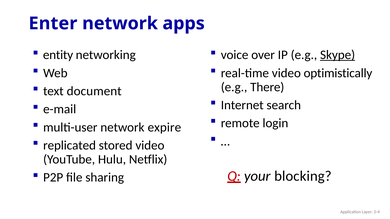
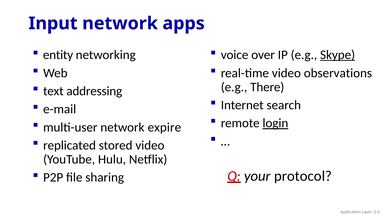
Enter: Enter -> Input
optimistically: optimistically -> observations
document: document -> addressing
login underline: none -> present
blocking: blocking -> protocol
